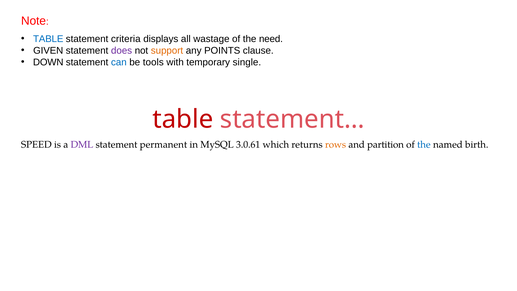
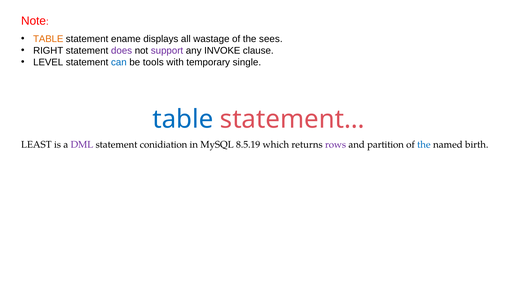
TABLE at (48, 39) colour: blue -> orange
criteria: criteria -> ename
need: need -> sees
GIVEN: GIVEN -> RIGHT
support colour: orange -> purple
POINTS: POINTS -> INVOKE
DOWN: DOWN -> LEVEL
table at (183, 119) colour: red -> blue
SPEED: SPEED -> LEAST
permanent: permanent -> conidiation
3.0.61: 3.0.61 -> 8.5.19
rows colour: orange -> purple
